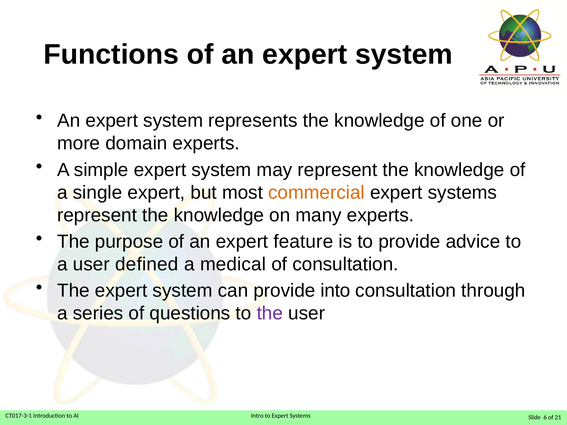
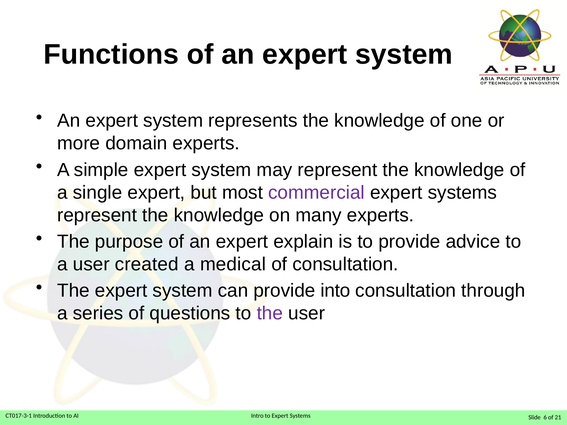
commercial colour: orange -> purple
feature: feature -> explain
defined: defined -> created
